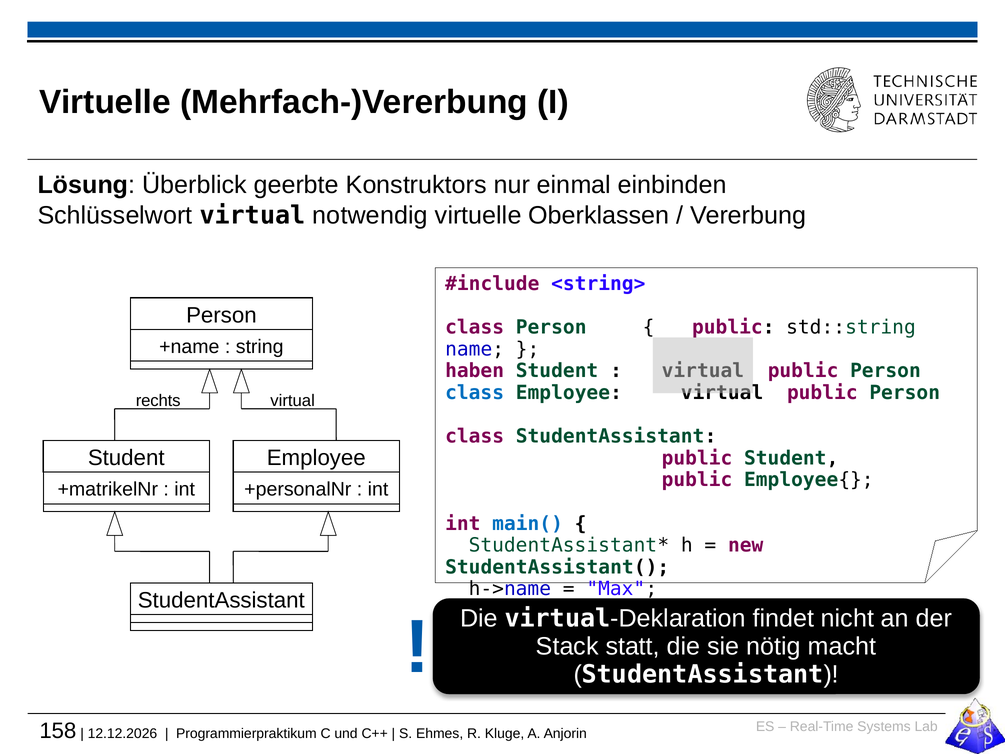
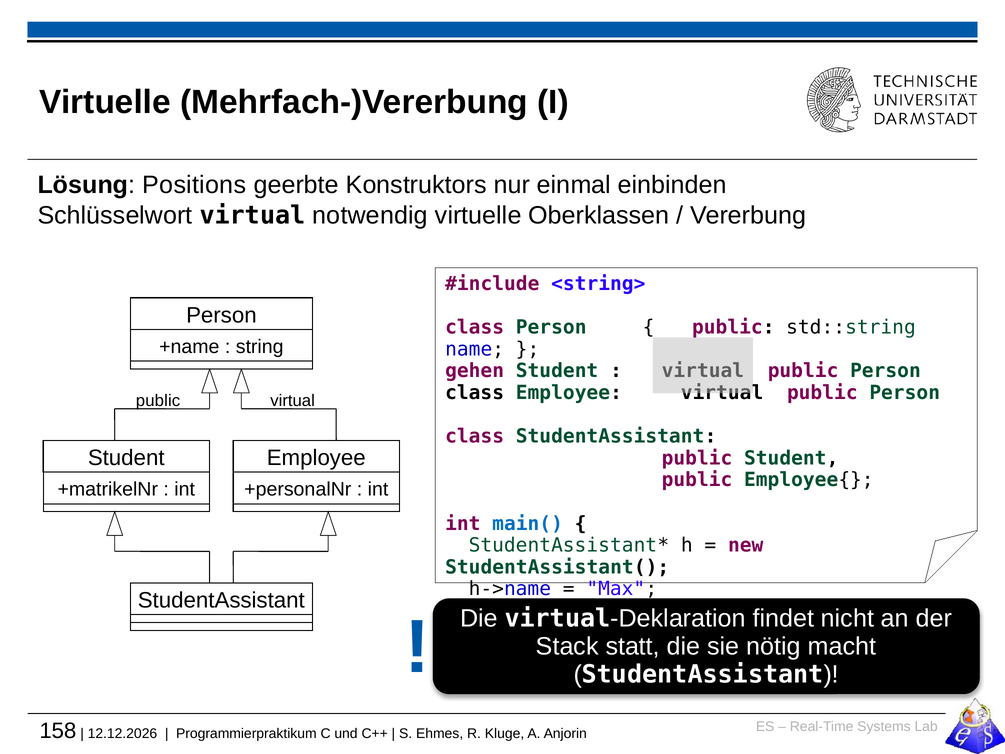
Überblick: Überblick -> Positions
haben: haben -> gehen
class at (475, 393) colour: blue -> black
rechts at (158, 401): rechts -> public
